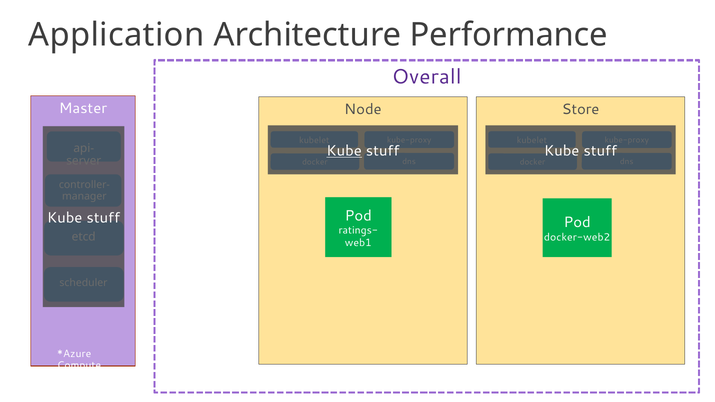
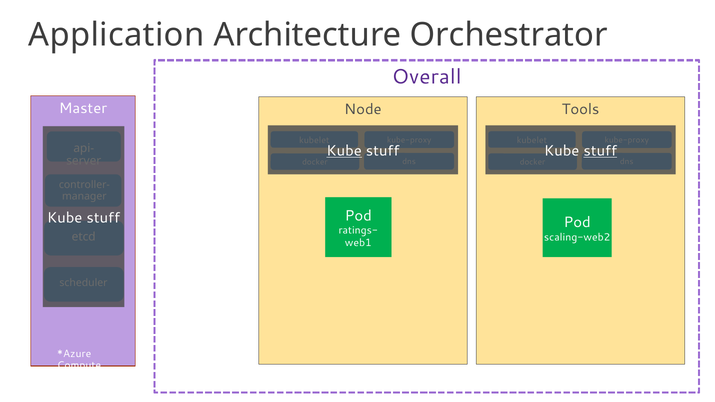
Performance: Performance -> Orchestrator
Store: Store -> Tools
stuff at (600, 151) underline: none -> present
docker-web2: docker-web2 -> scaling-web2
